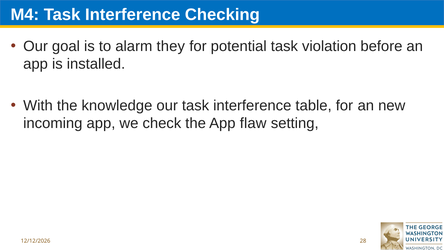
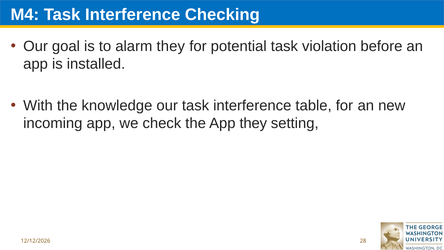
App flaw: flaw -> they
